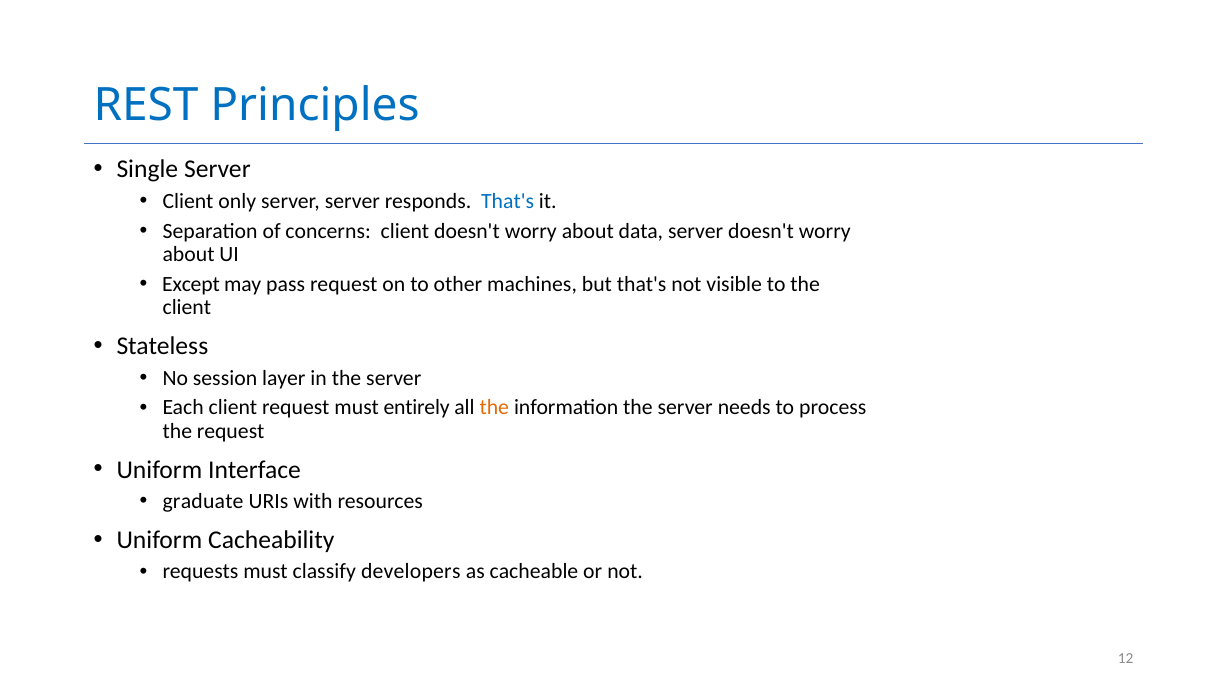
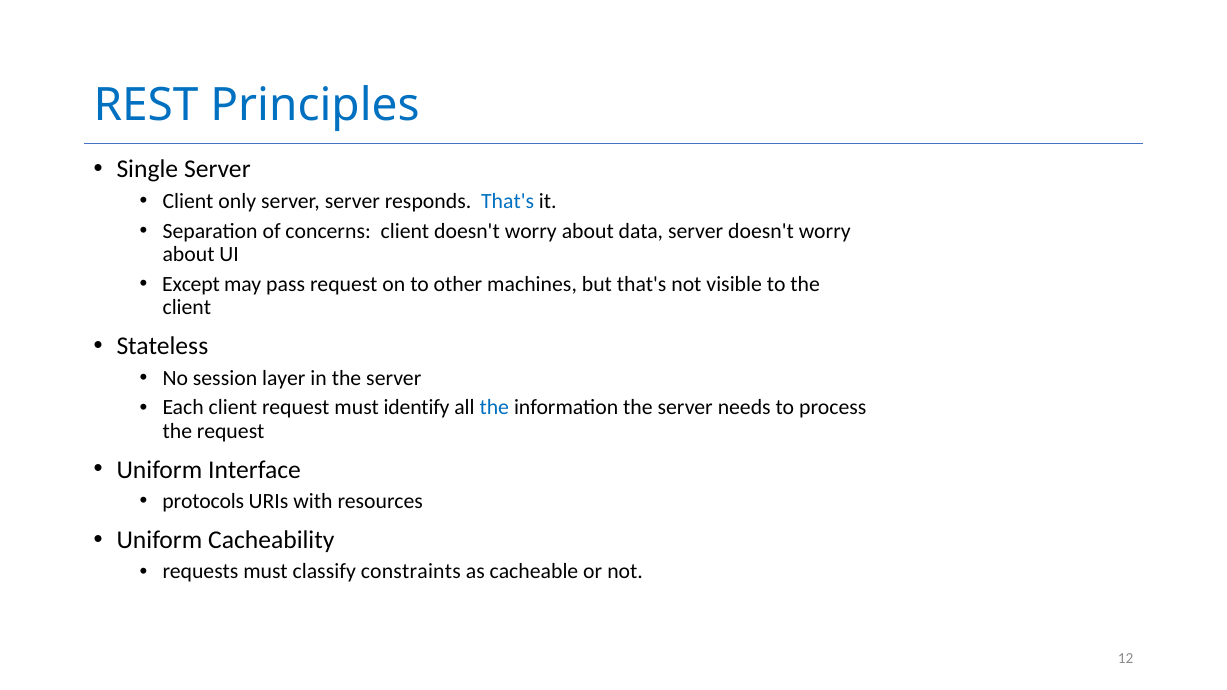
entirely: entirely -> identify
the at (494, 408) colour: orange -> blue
graduate: graduate -> protocols
developers: developers -> constraints
